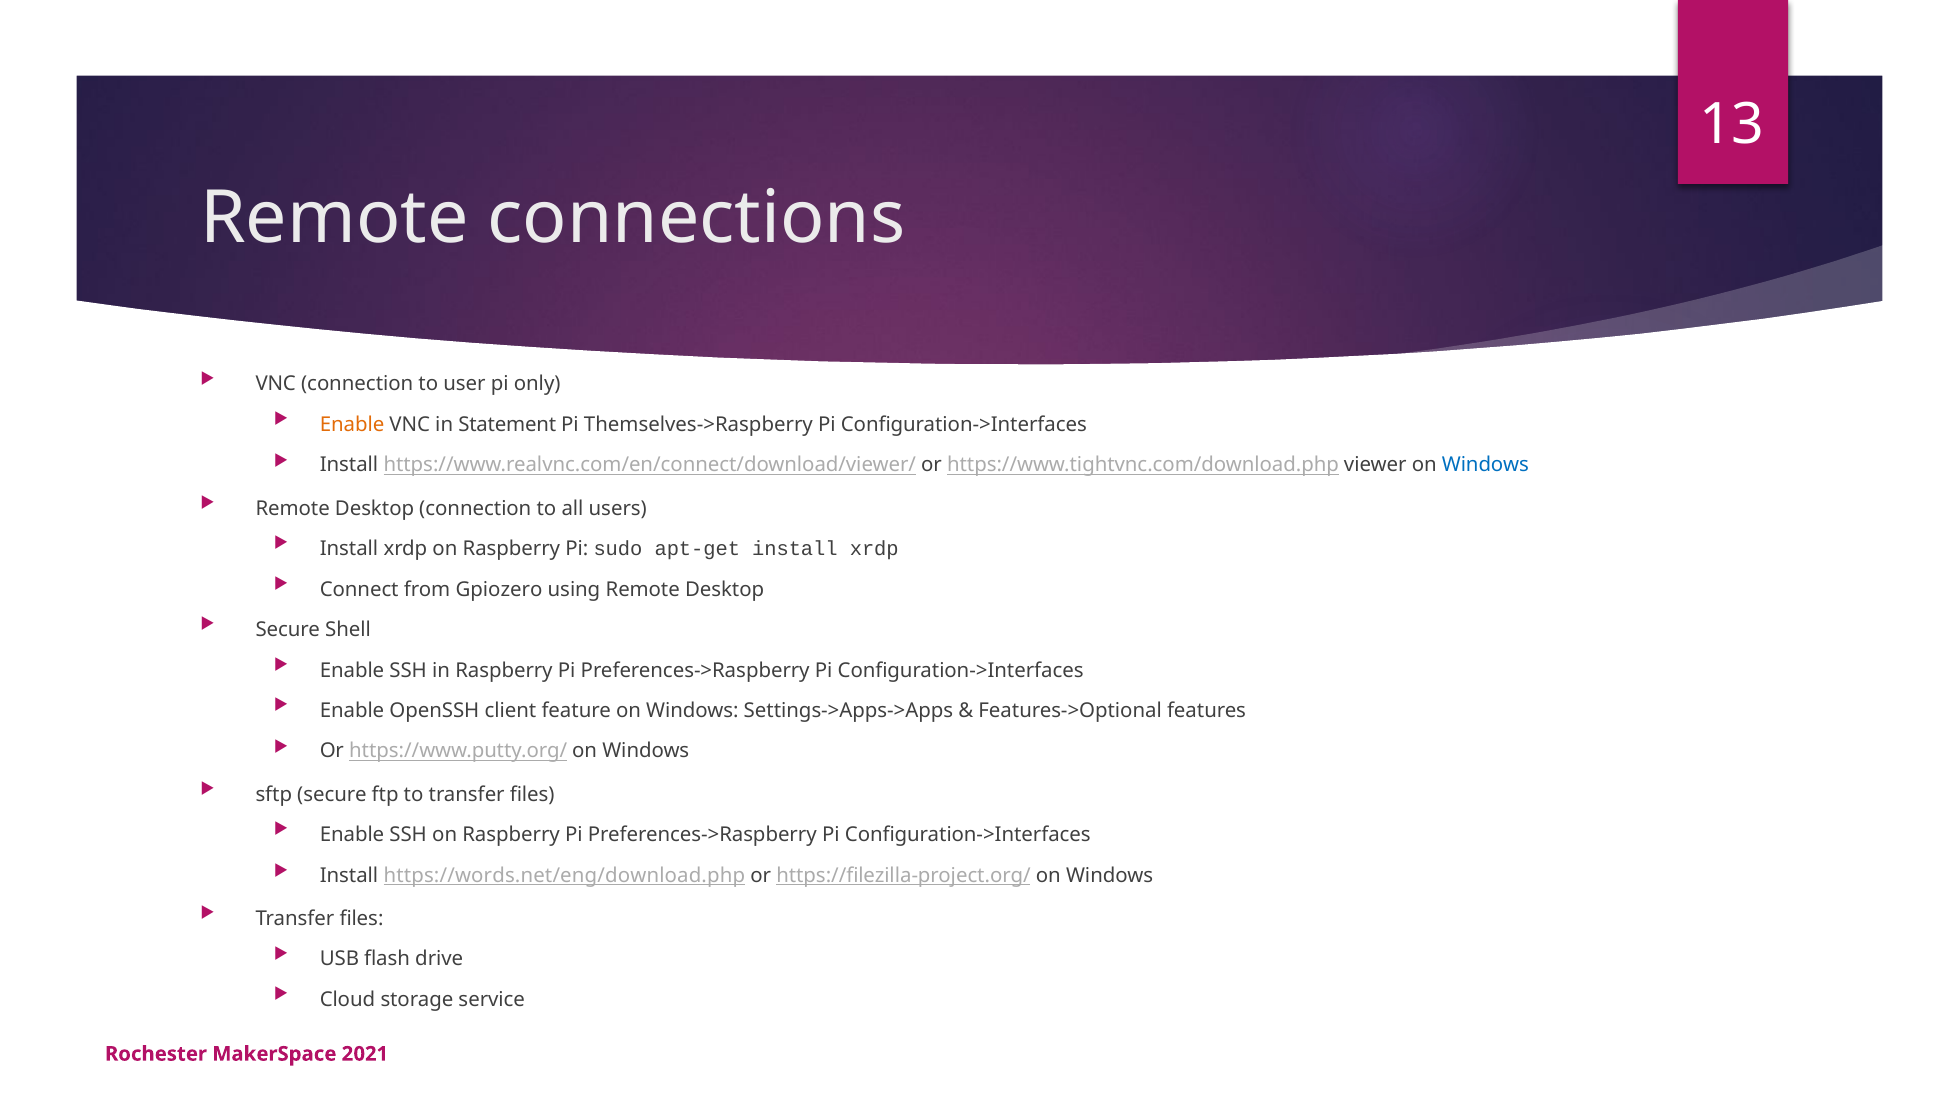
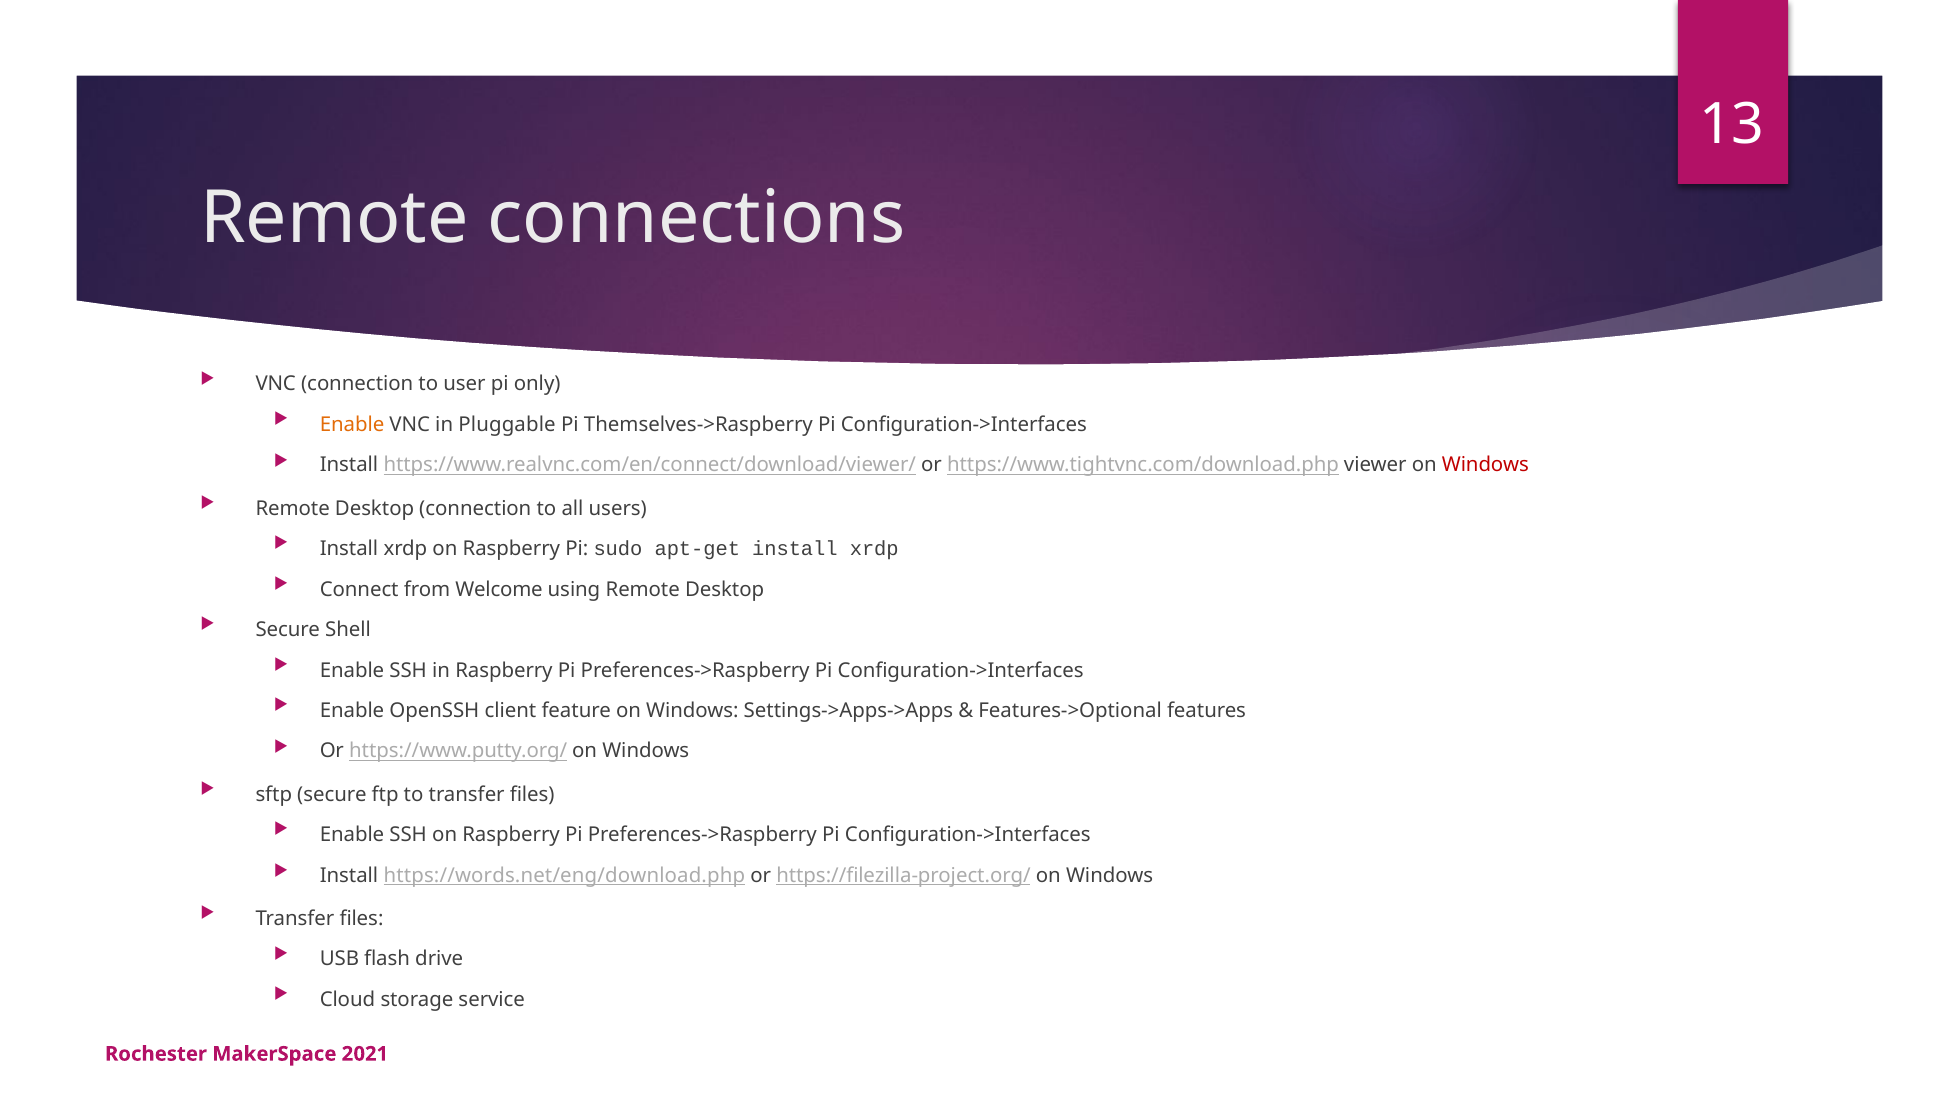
Statement: Statement -> Pluggable
Windows at (1485, 465) colour: blue -> red
Gpiozero: Gpiozero -> Welcome
